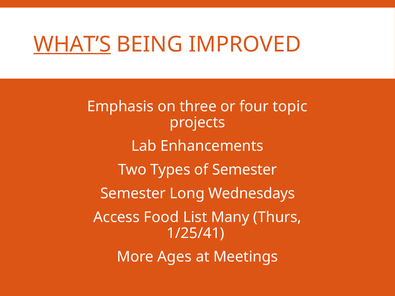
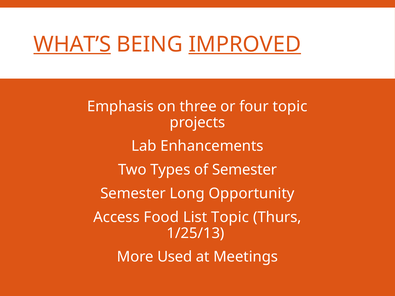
IMPROVED underline: none -> present
Wednesdays: Wednesdays -> Opportunity
List Many: Many -> Topic
1/25/41: 1/25/41 -> 1/25/13
Ages: Ages -> Used
